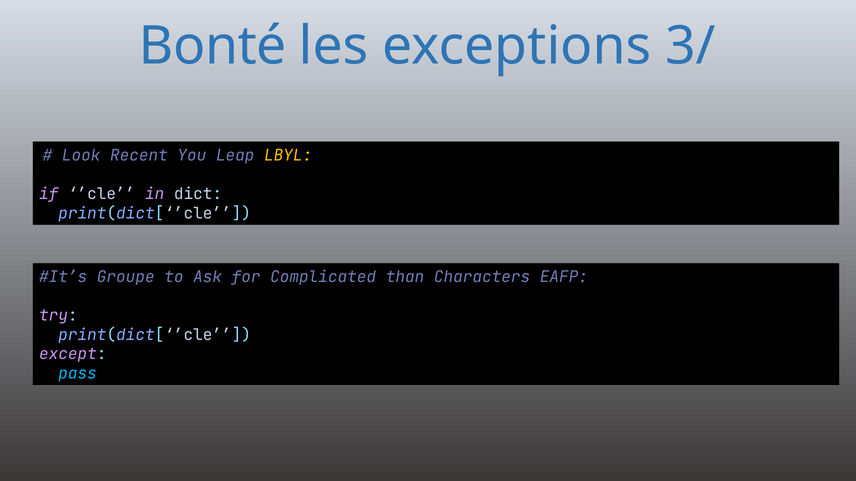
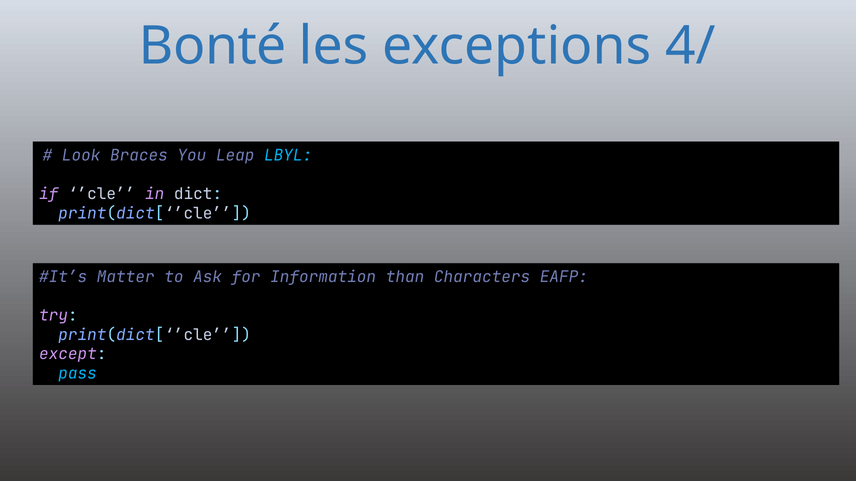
3/: 3/ -> 4/
Recent: Recent -> Braces
LBYL colour: yellow -> light blue
Groupe: Groupe -> Matter
Complicated: Complicated -> Information
